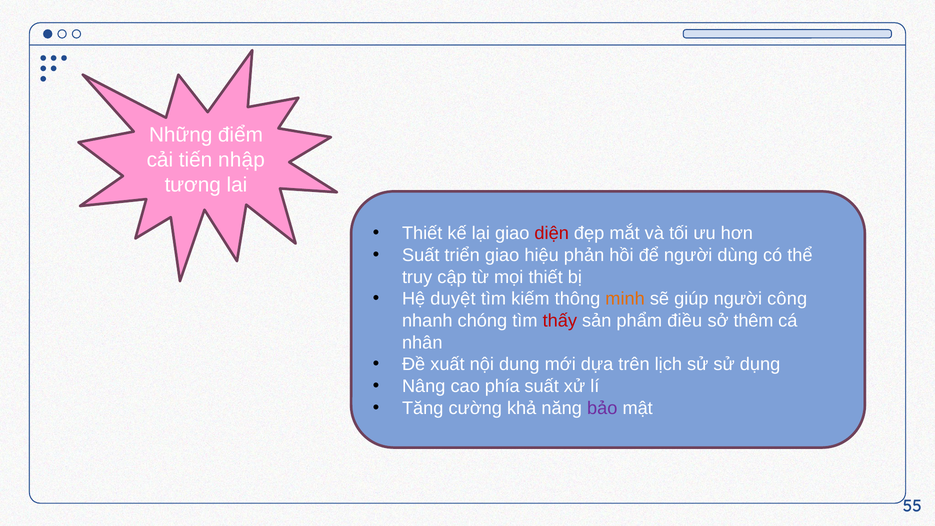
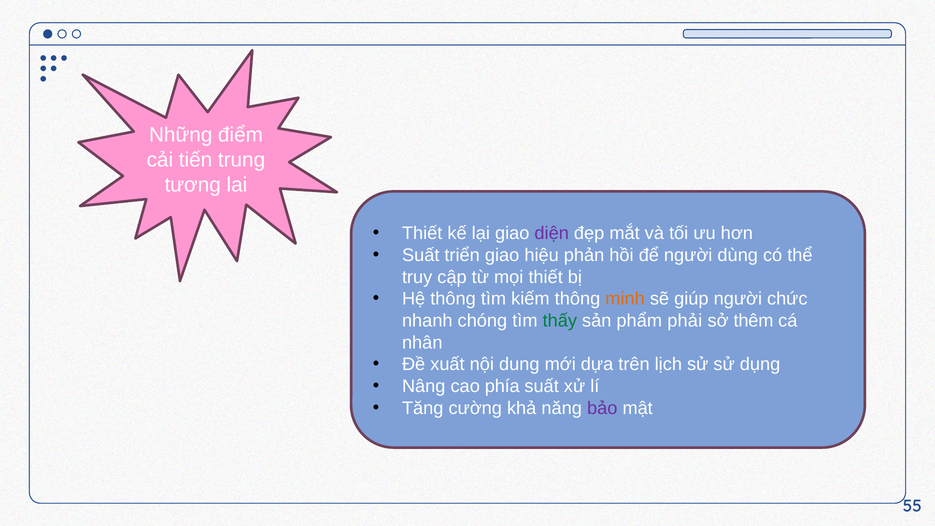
nhập: nhập -> trung
diện colour: red -> purple
Hệ duyệt: duyệt -> thông
công: công -> chức
thấy colour: red -> green
điều: điều -> phải
